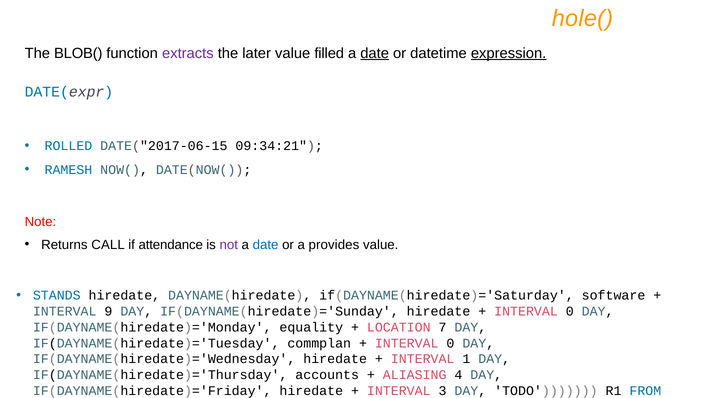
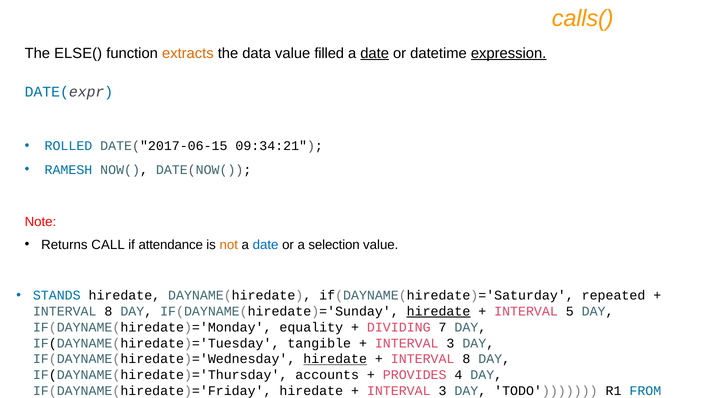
hole(: hole( -> calls(
BLOB(: BLOB( -> ELSE(
extracts colour: purple -> orange
later: later -> data
not colour: purple -> orange
provides: provides -> selection
software: software -> repeated
9 at (108, 311): 9 -> 8
hiredate at (439, 311) underline: none -> present
0 at (570, 311): 0 -> 5
LOCATION: LOCATION -> DIVIDING
commplan: commplan -> tangible
0 at (450, 343): 0 -> 3
hiredate at (335, 359) underline: none -> present
1 at (466, 359): 1 -> 8
ALIASING: ALIASING -> PROVIDES
